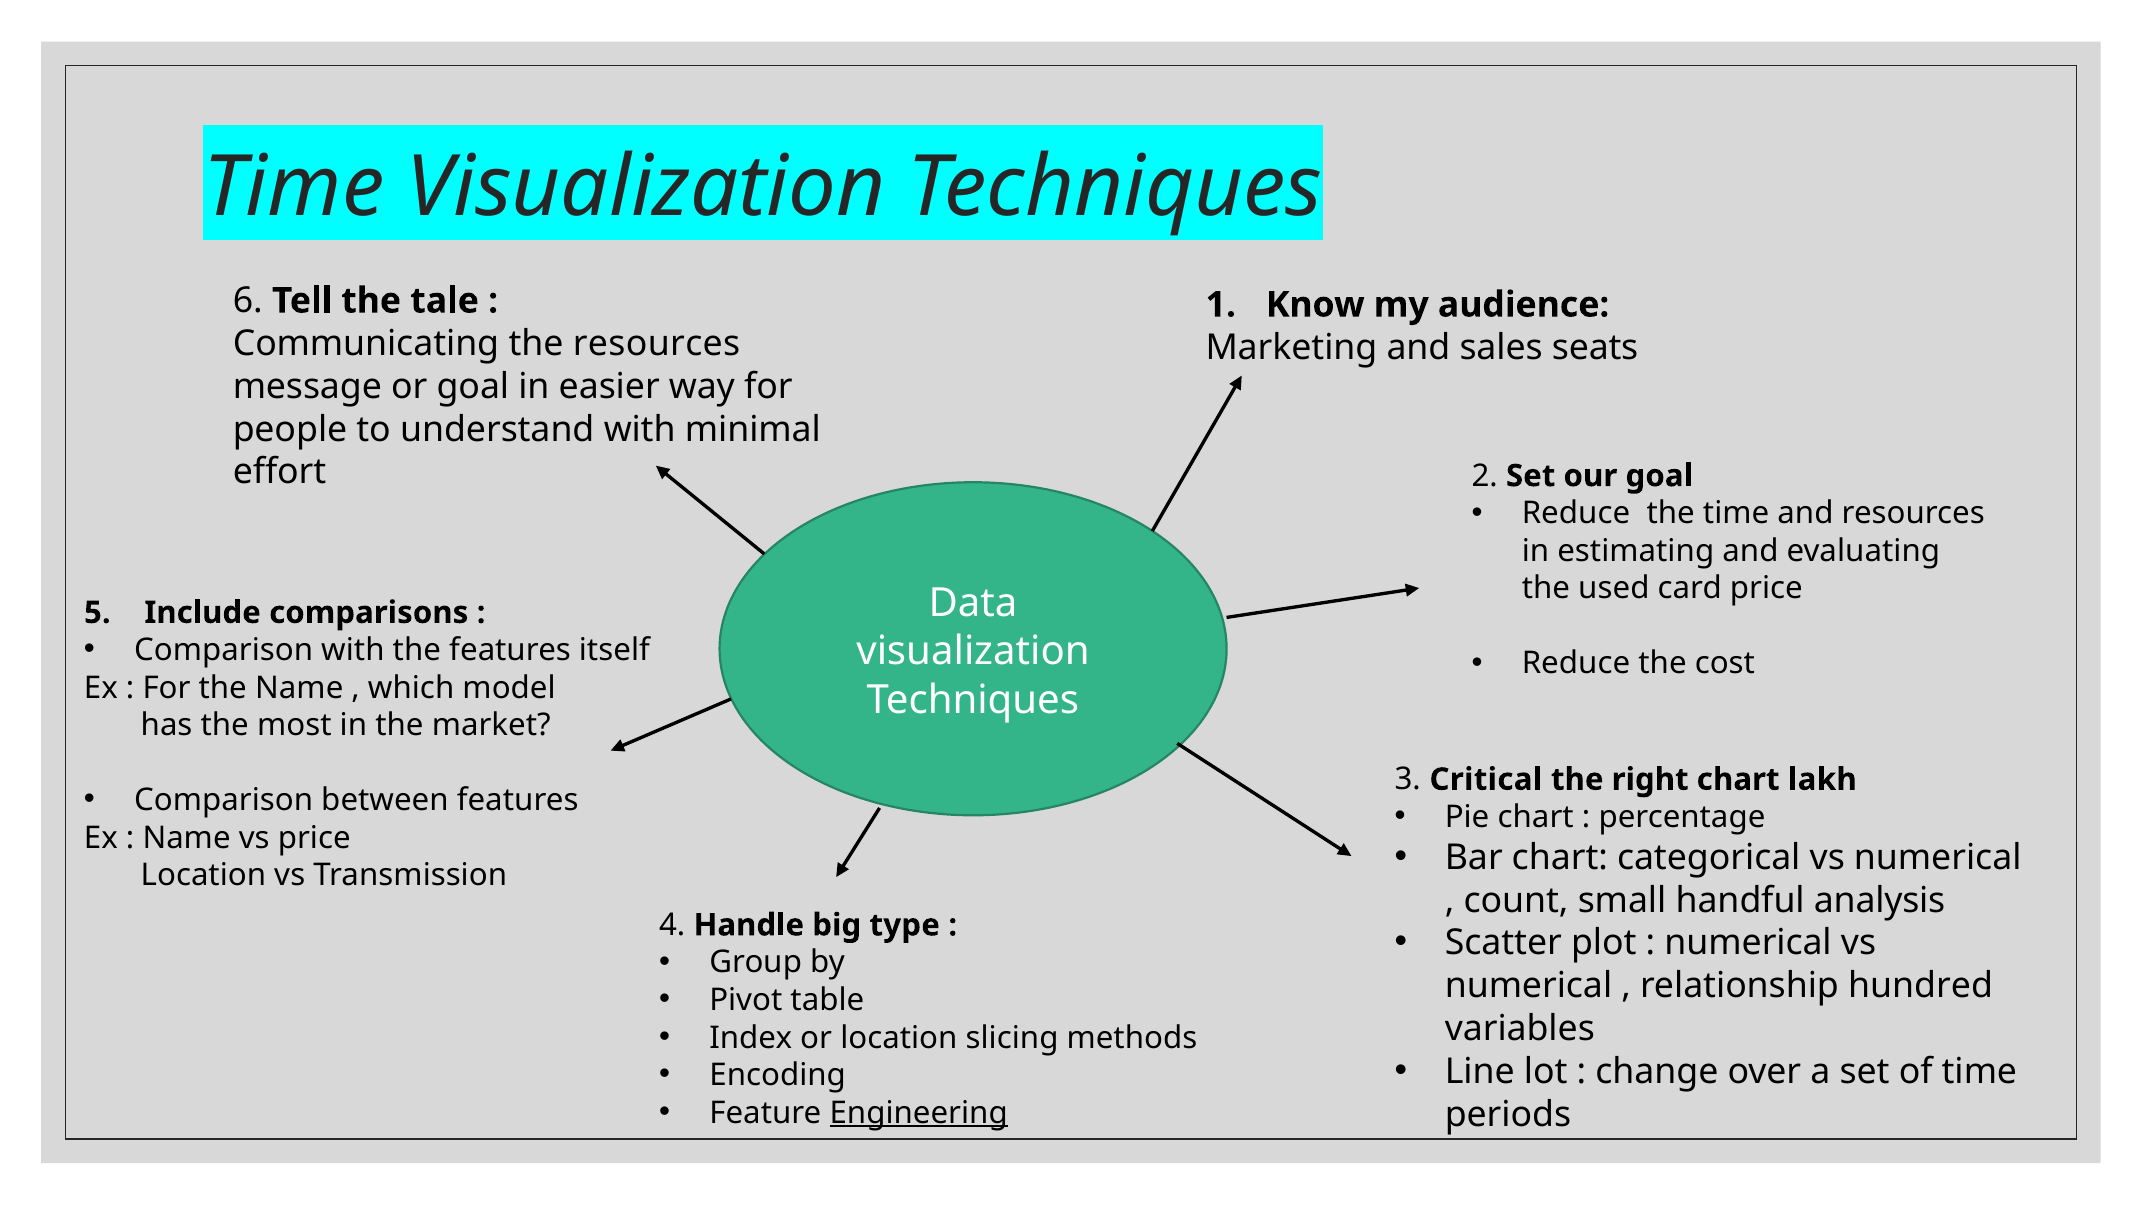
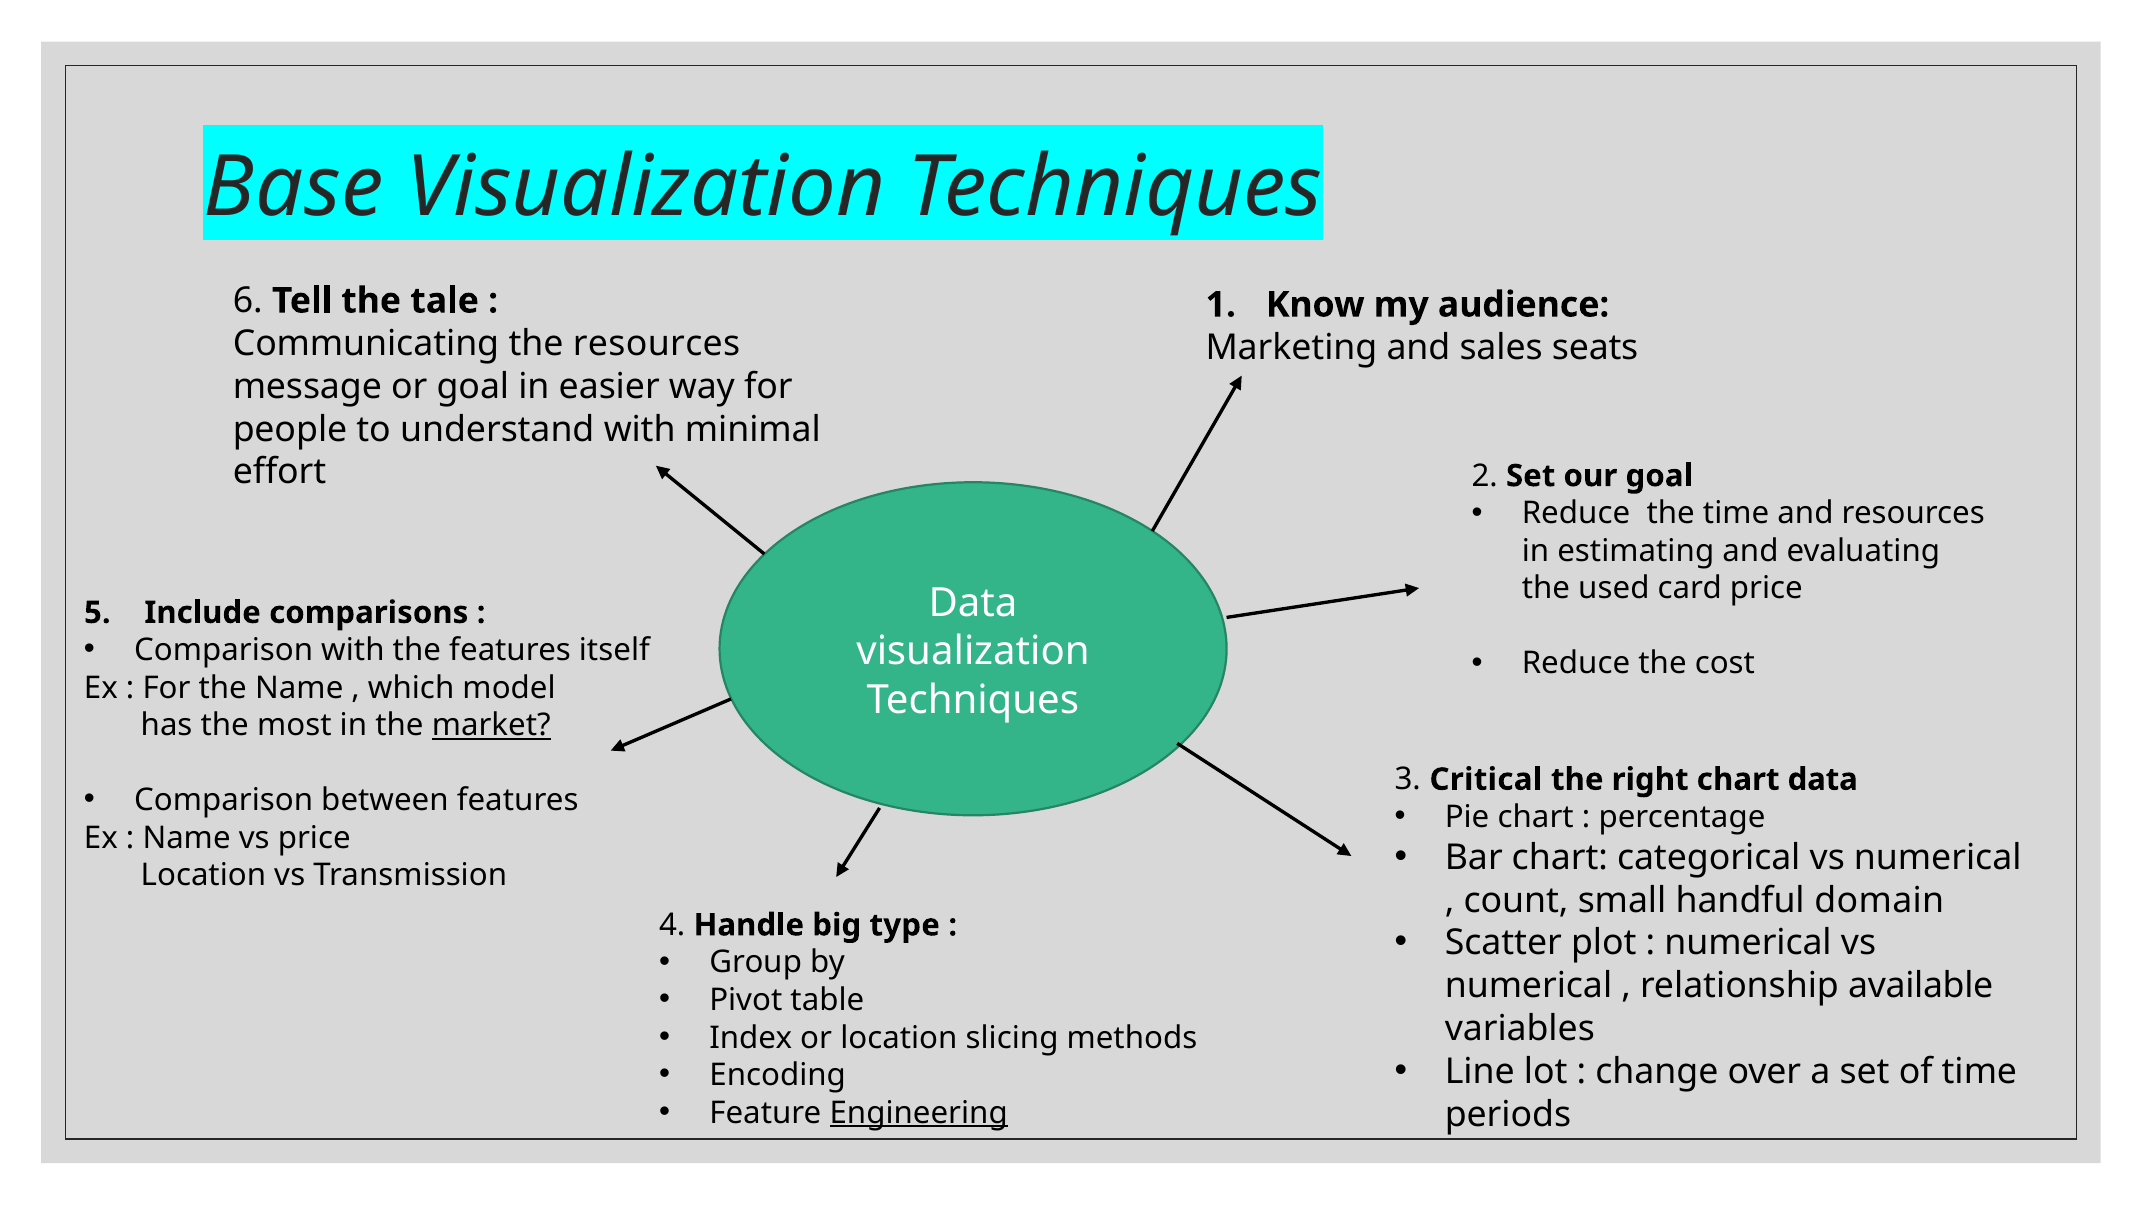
Time at (294, 187): Time -> Base
market underline: none -> present
chart lakh: lakh -> data
analysis: analysis -> domain
hundred: hundred -> available
